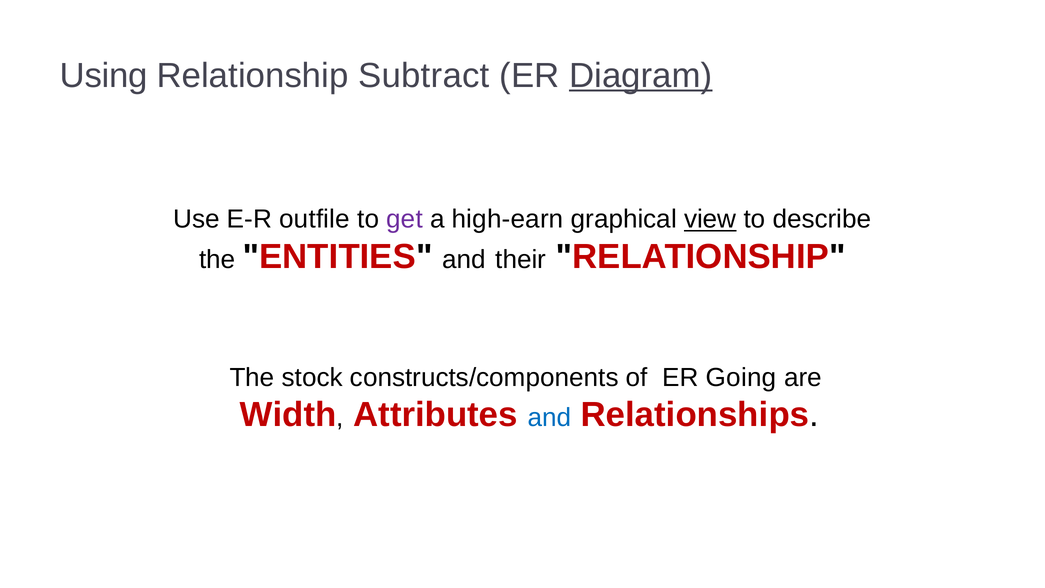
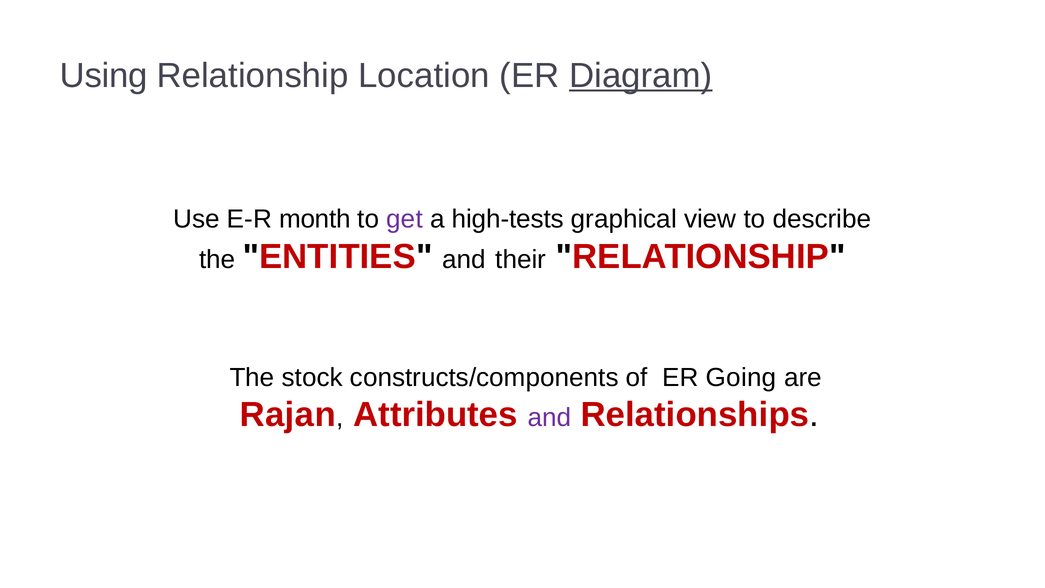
Subtract: Subtract -> Location
outfile: outfile -> month
high-earn: high-earn -> high-tests
view underline: present -> none
Width: Width -> Rajan
and at (549, 417) colour: blue -> purple
